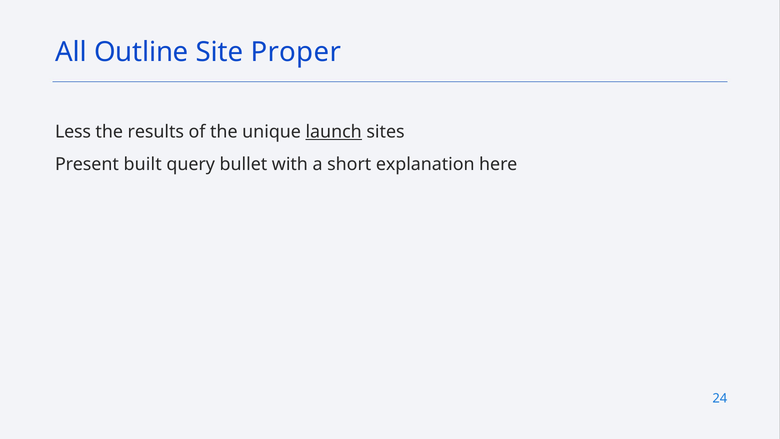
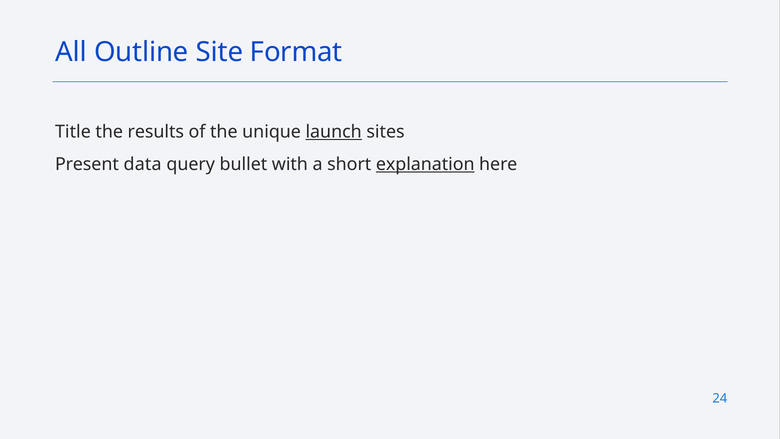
Proper: Proper -> Format
Less: Less -> Title
built: built -> data
explanation underline: none -> present
